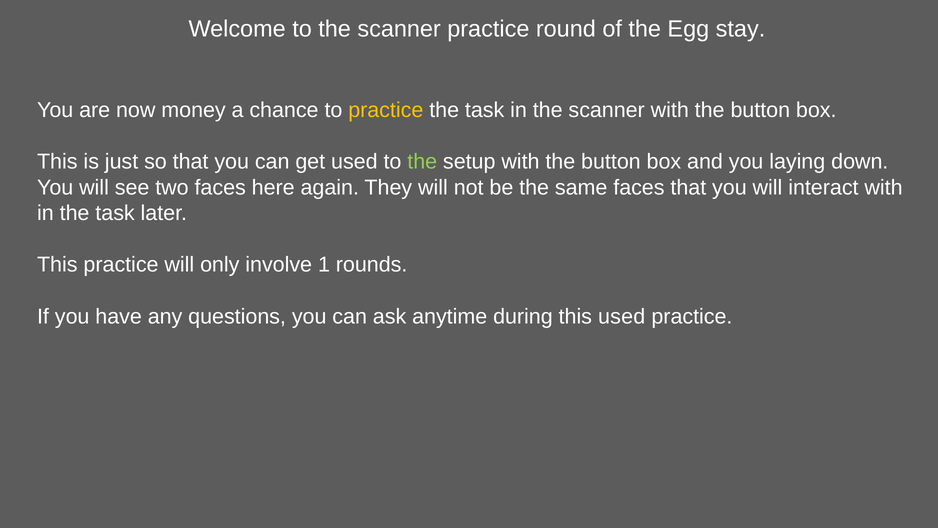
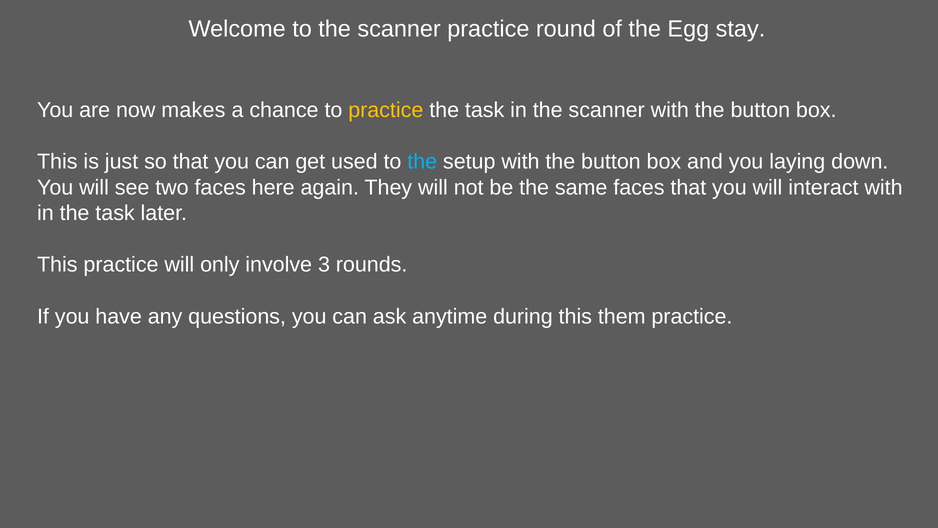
money: money -> makes
the at (422, 162) colour: light green -> light blue
1: 1 -> 3
this used: used -> them
